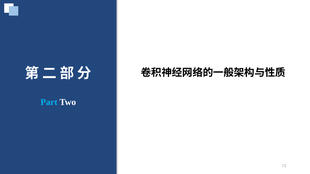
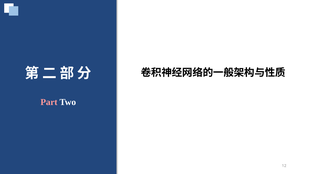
Part colour: light blue -> pink
